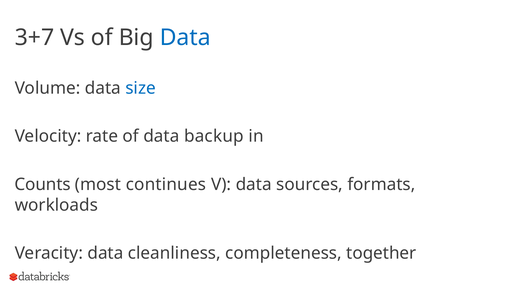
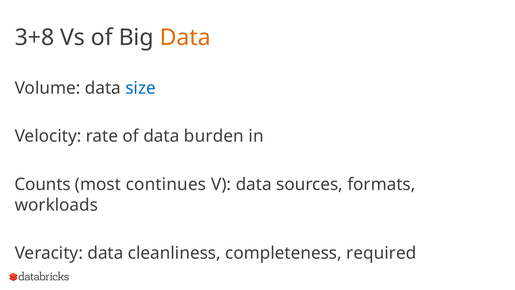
3+7: 3+7 -> 3+8
Data at (185, 37) colour: blue -> orange
backup: backup -> burden
together: together -> required
